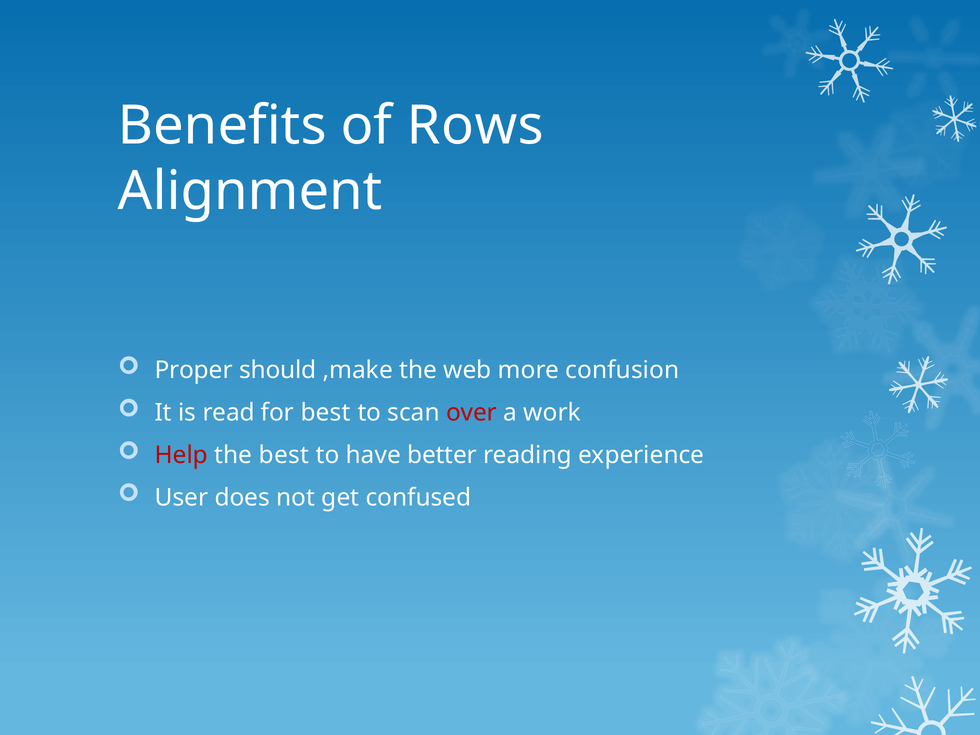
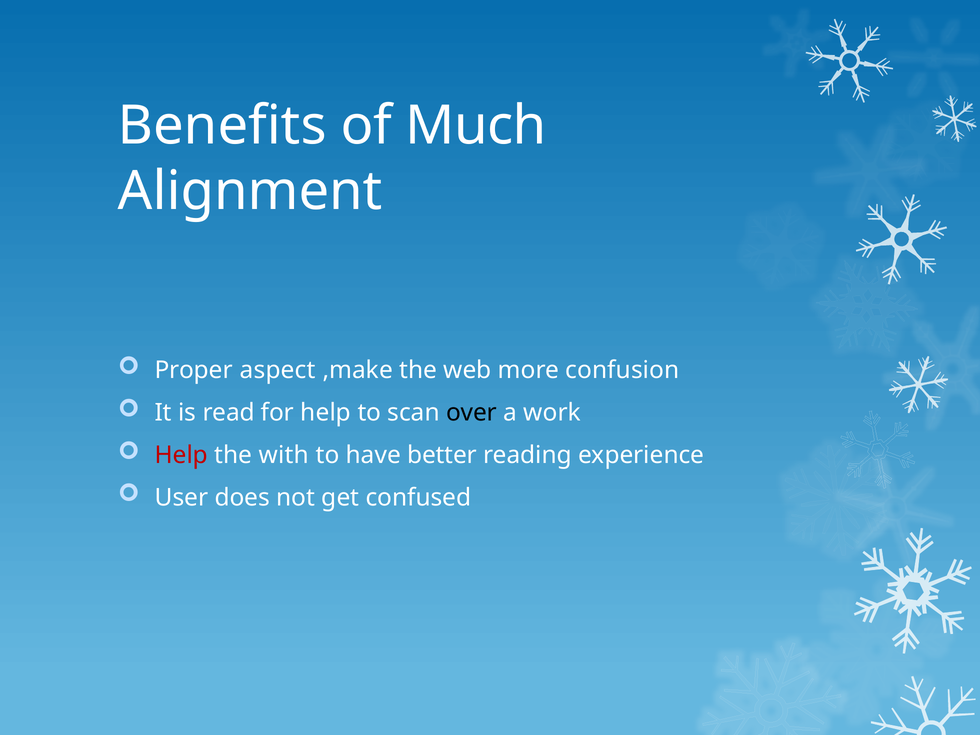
Rows: Rows -> Much
should: should -> aspect
for best: best -> help
over colour: red -> black
the best: best -> with
